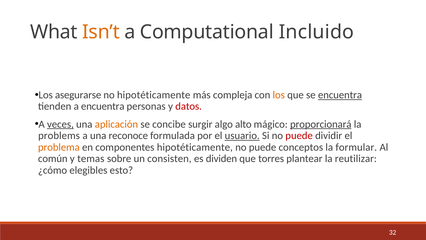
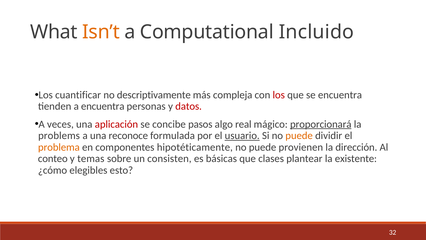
asegurarse: asegurarse -> cuantificar
no hipotéticamente: hipotéticamente -> descriptivamente
los at (279, 95) colour: orange -> red
encuentra at (340, 95) underline: present -> none
veces underline: present -> none
aplicación colour: orange -> red
surgir: surgir -> pasos
alto: alto -> real
puede at (299, 136) colour: red -> orange
conceptos: conceptos -> provienen
formular: formular -> dirección
común: común -> conteo
dividen: dividen -> básicas
torres: torres -> clases
reutilizar: reutilizar -> existente
